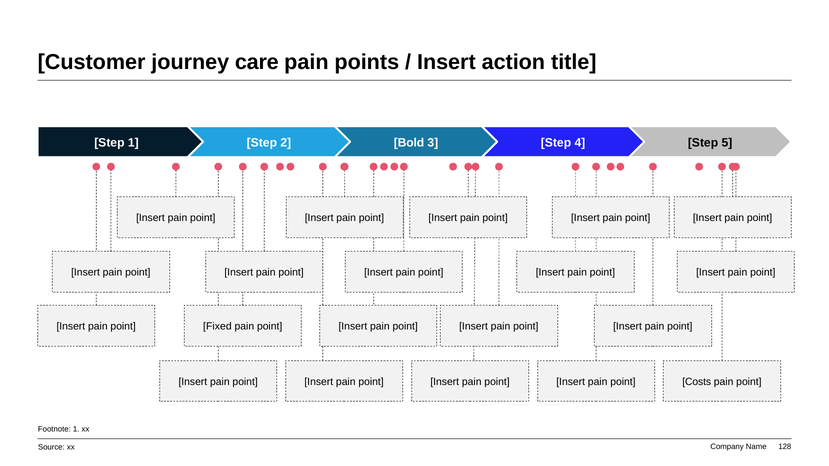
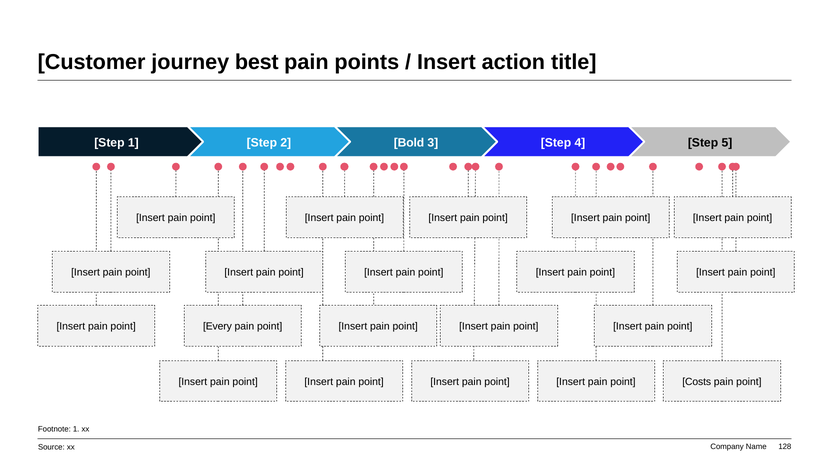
care: care -> best
Fixed: Fixed -> Every
